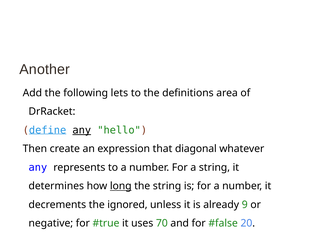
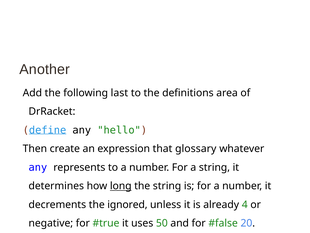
lets: lets -> last
any at (82, 130) underline: present -> none
diagonal: diagonal -> glossary
9: 9 -> 4
70: 70 -> 50
